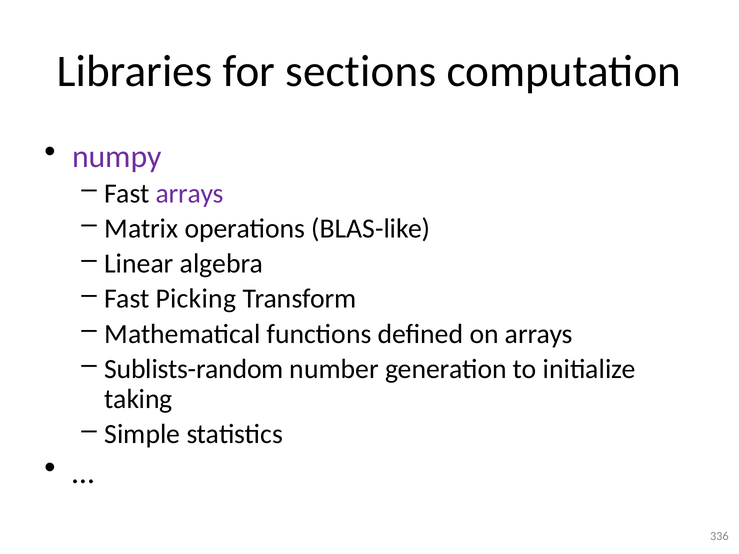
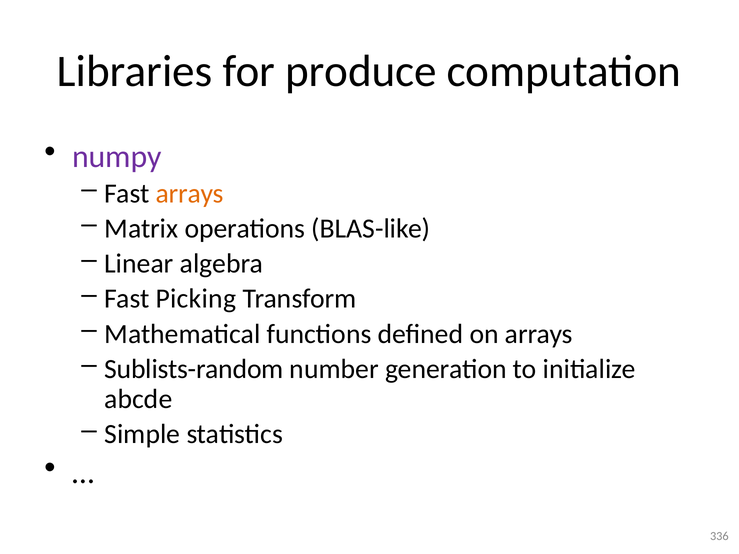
sections: sections -> produce
arrays at (190, 193) colour: purple -> orange
taking: taking -> abcde
